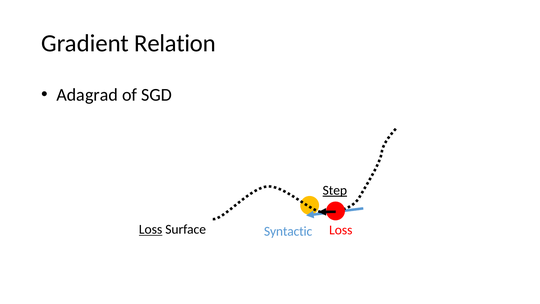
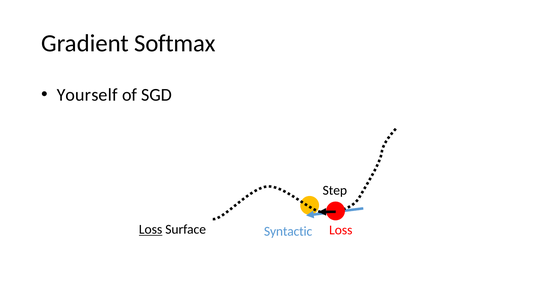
Relation: Relation -> Softmax
Adagrad: Adagrad -> Yourself
Step underline: present -> none
